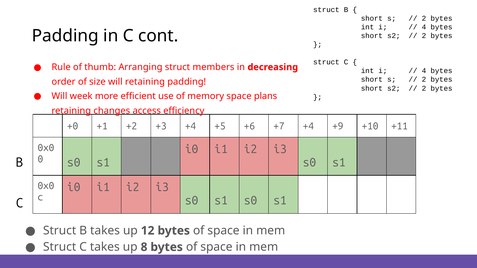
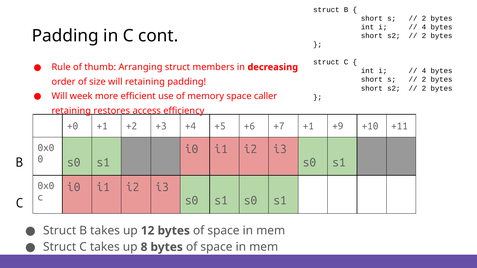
plans: plans -> caller
changes: changes -> restores
+7 +4: +4 -> +1
